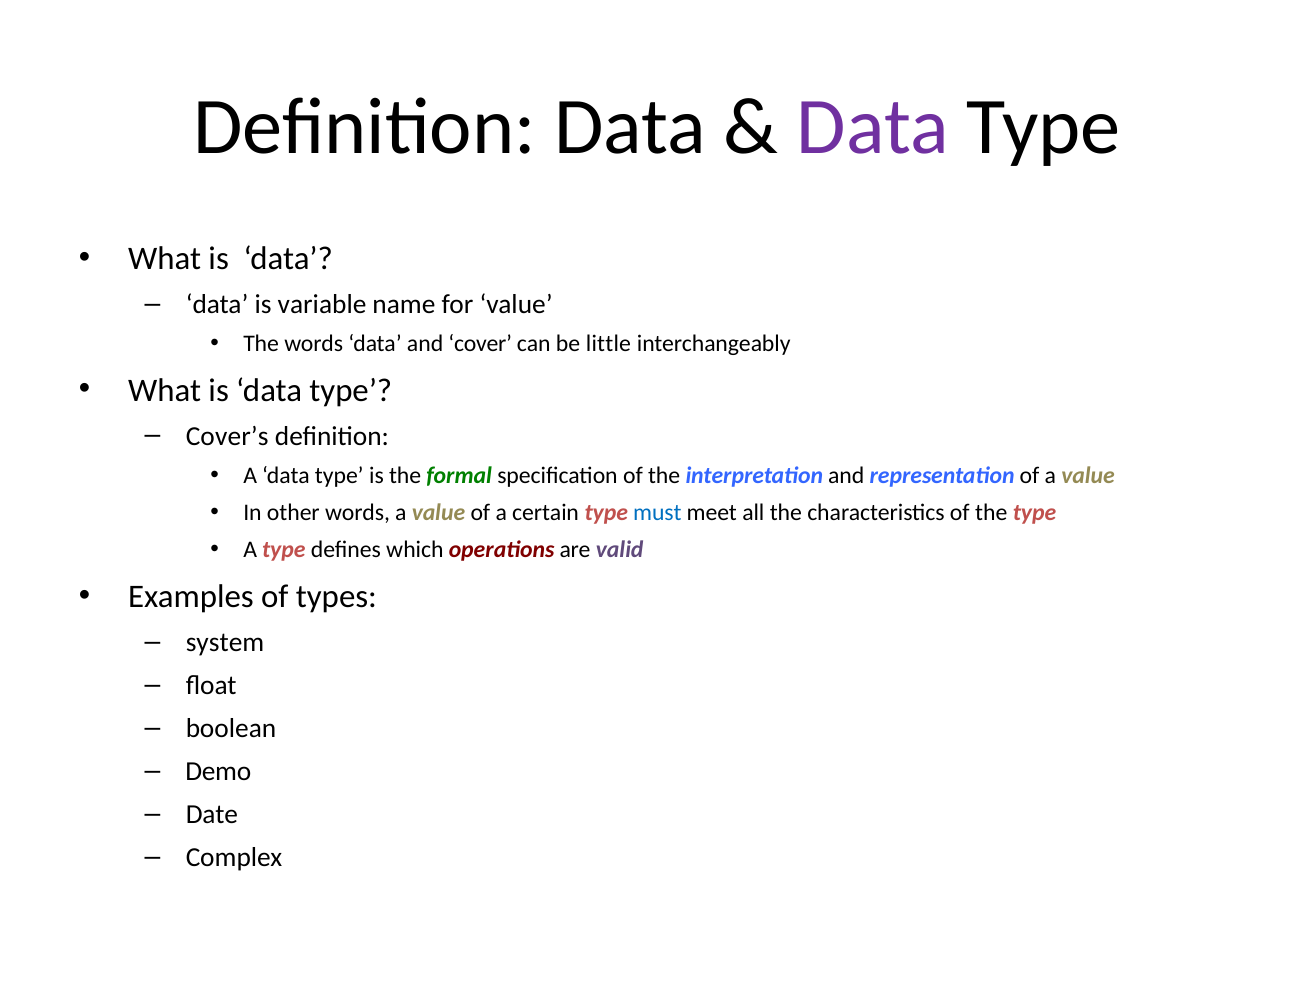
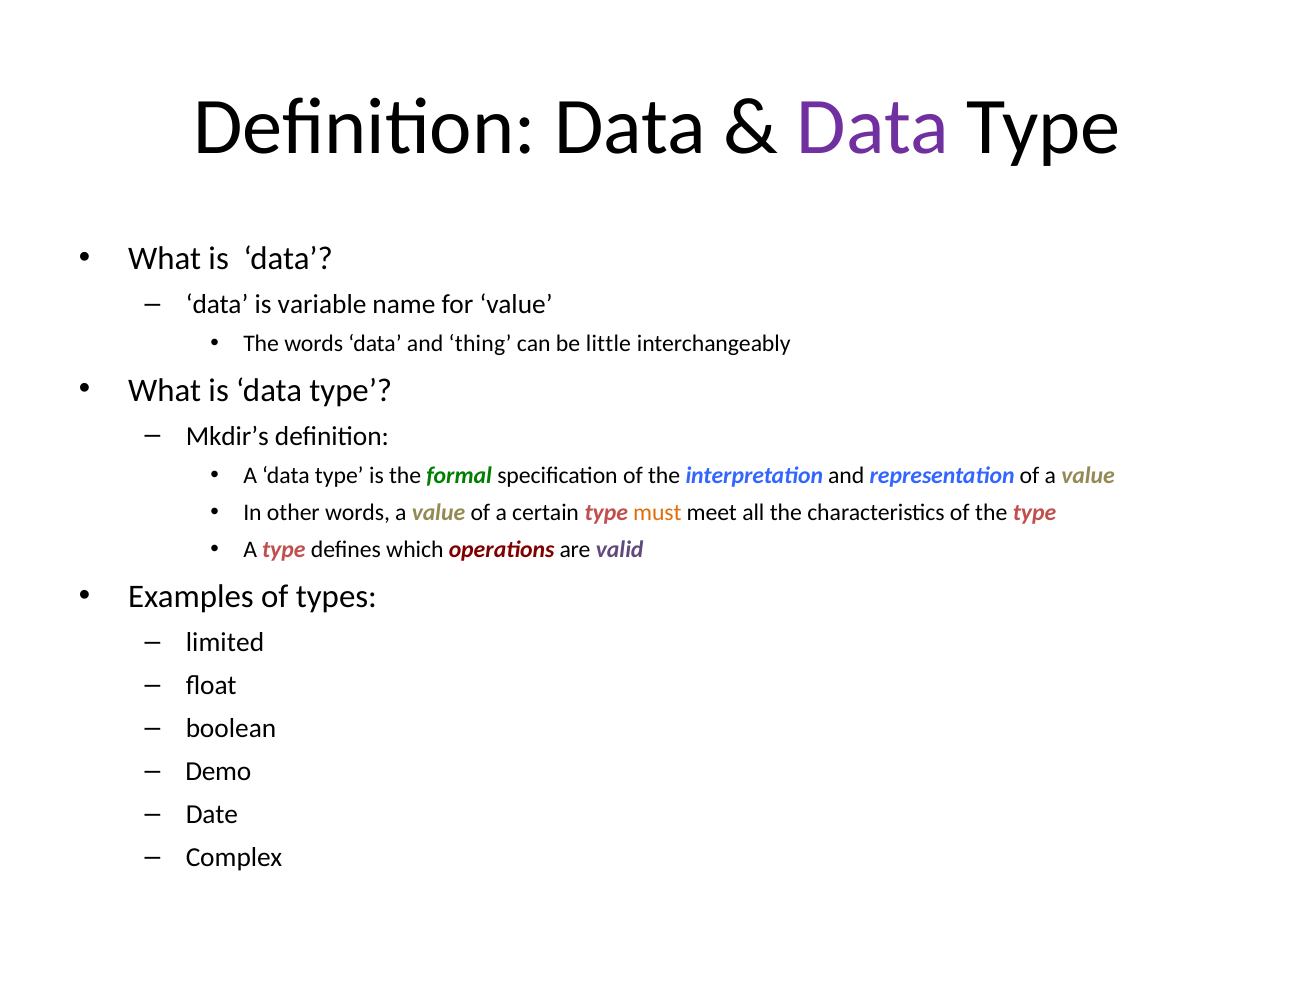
cover: cover -> thing
Cover’s: Cover’s -> Mkdir’s
must colour: blue -> orange
system: system -> limited
